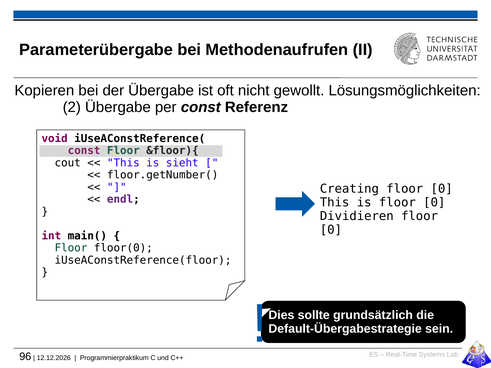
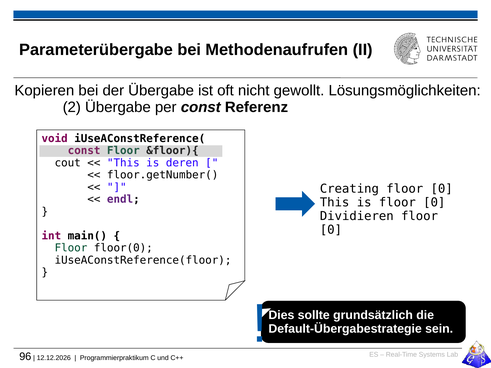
sieht: sieht -> deren
